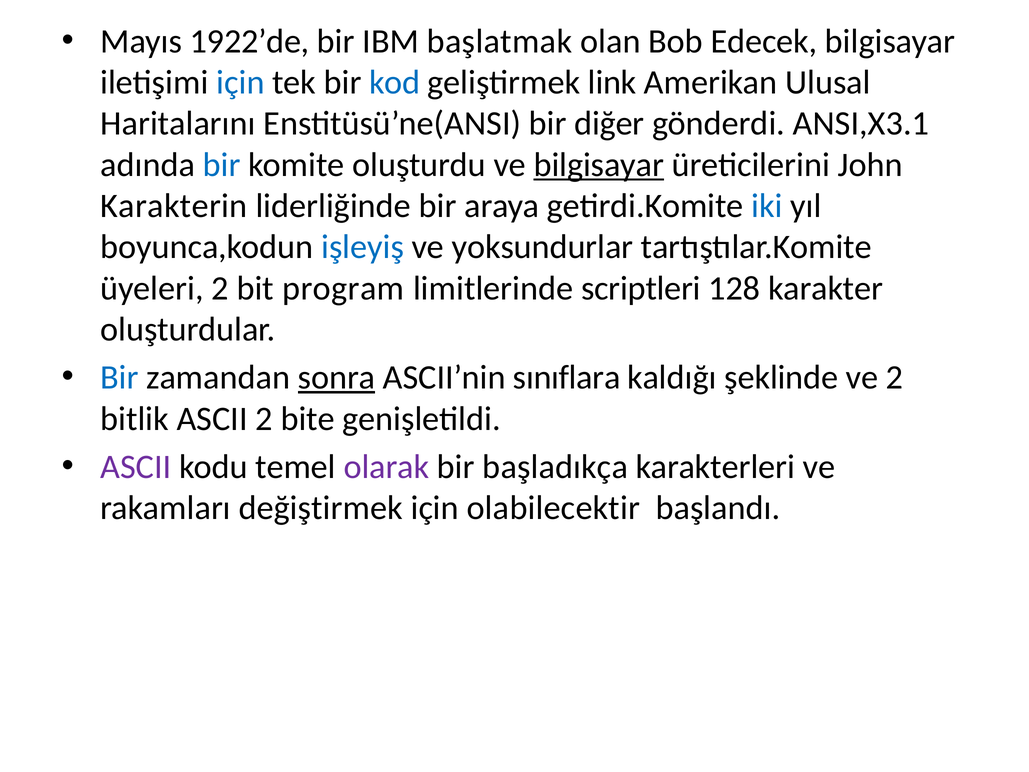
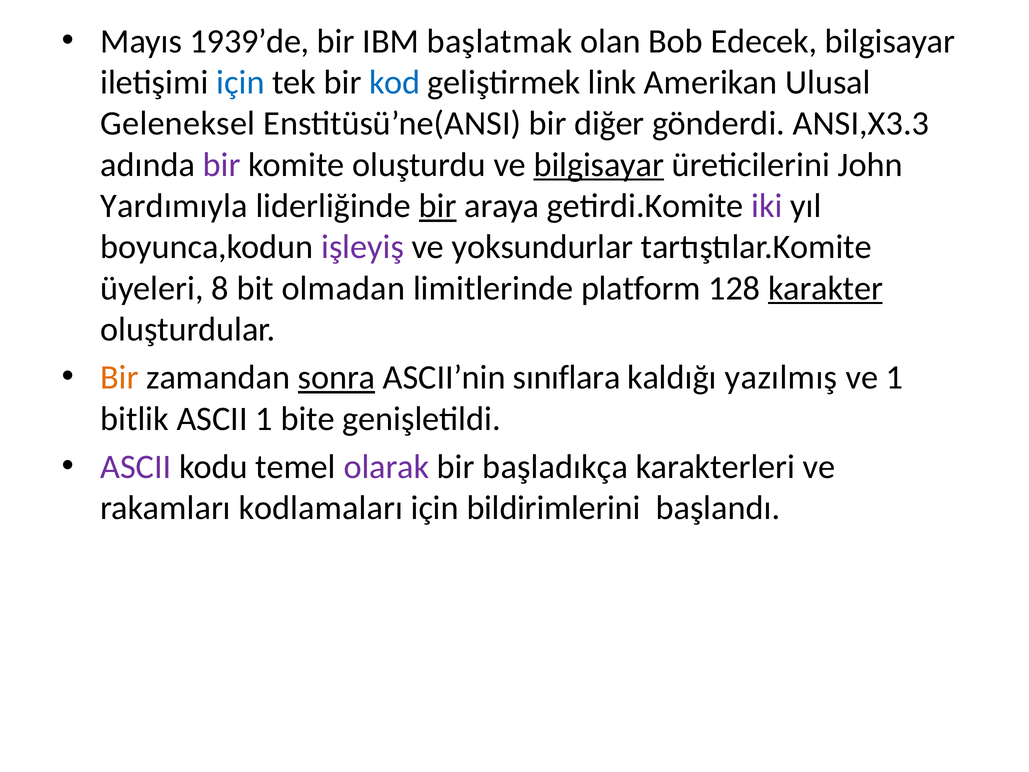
1922’de: 1922’de -> 1939’de
Haritalarını: Haritalarını -> Geleneksel
ANSI,X3.1: ANSI,X3.1 -> ANSI,X3.3
bir at (222, 165) colour: blue -> purple
Karakterin: Karakterin -> Yardımıyla
bir at (438, 206) underline: none -> present
iki colour: blue -> purple
işleyiş colour: blue -> purple
üyeleri 2: 2 -> 8
program: program -> olmadan
scriptleri: scriptleri -> platform
karakter underline: none -> present
Bir at (120, 377) colour: blue -> orange
şeklinde: şeklinde -> yazılmış
ve 2: 2 -> 1
ASCII 2: 2 -> 1
değiştirmek: değiştirmek -> kodlamaları
olabilecektir: olabilecektir -> bildirimlerini
